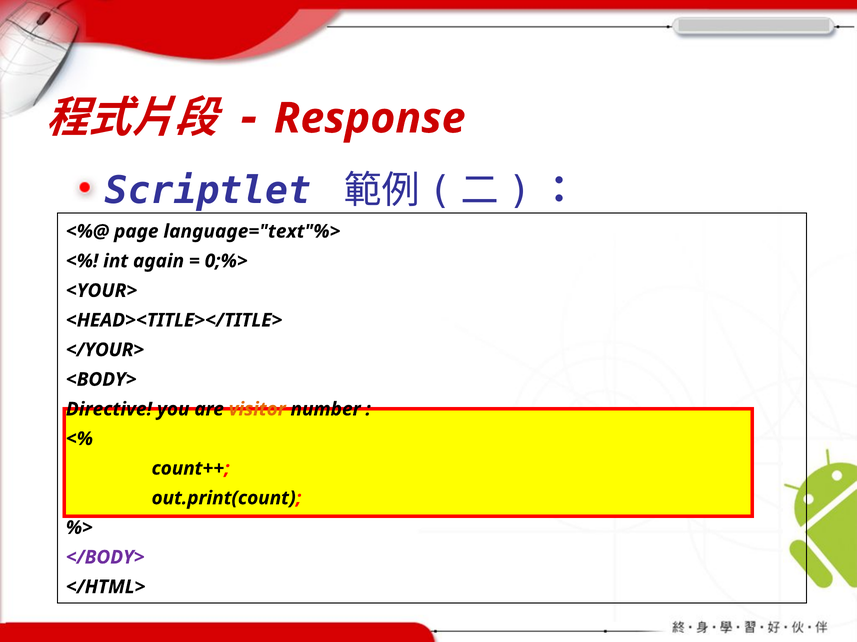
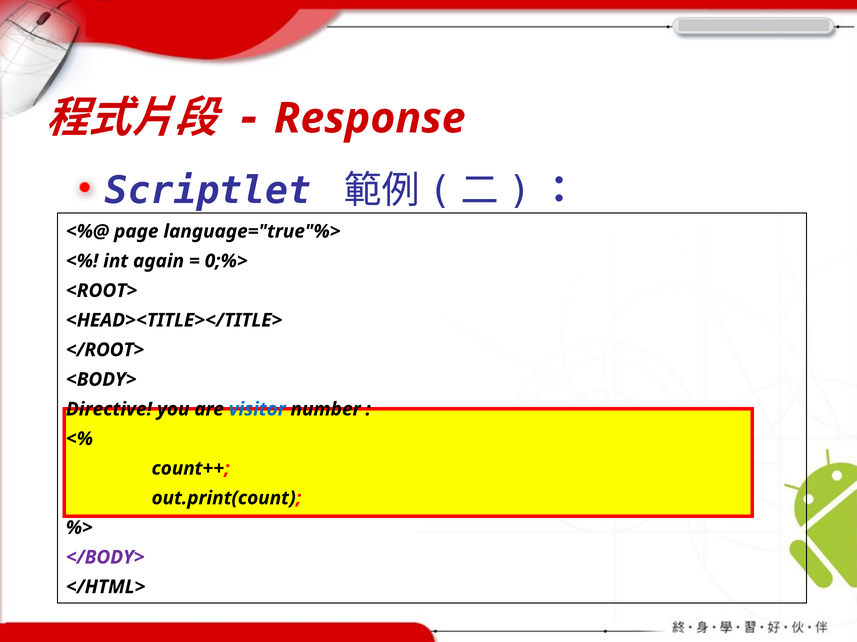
language="text"%>: language="text"%> -> language="true"%>
<YOUR>: <YOUR> -> <ROOT>
</YOUR>: </YOUR> -> </ROOT>
visitor colour: orange -> blue
